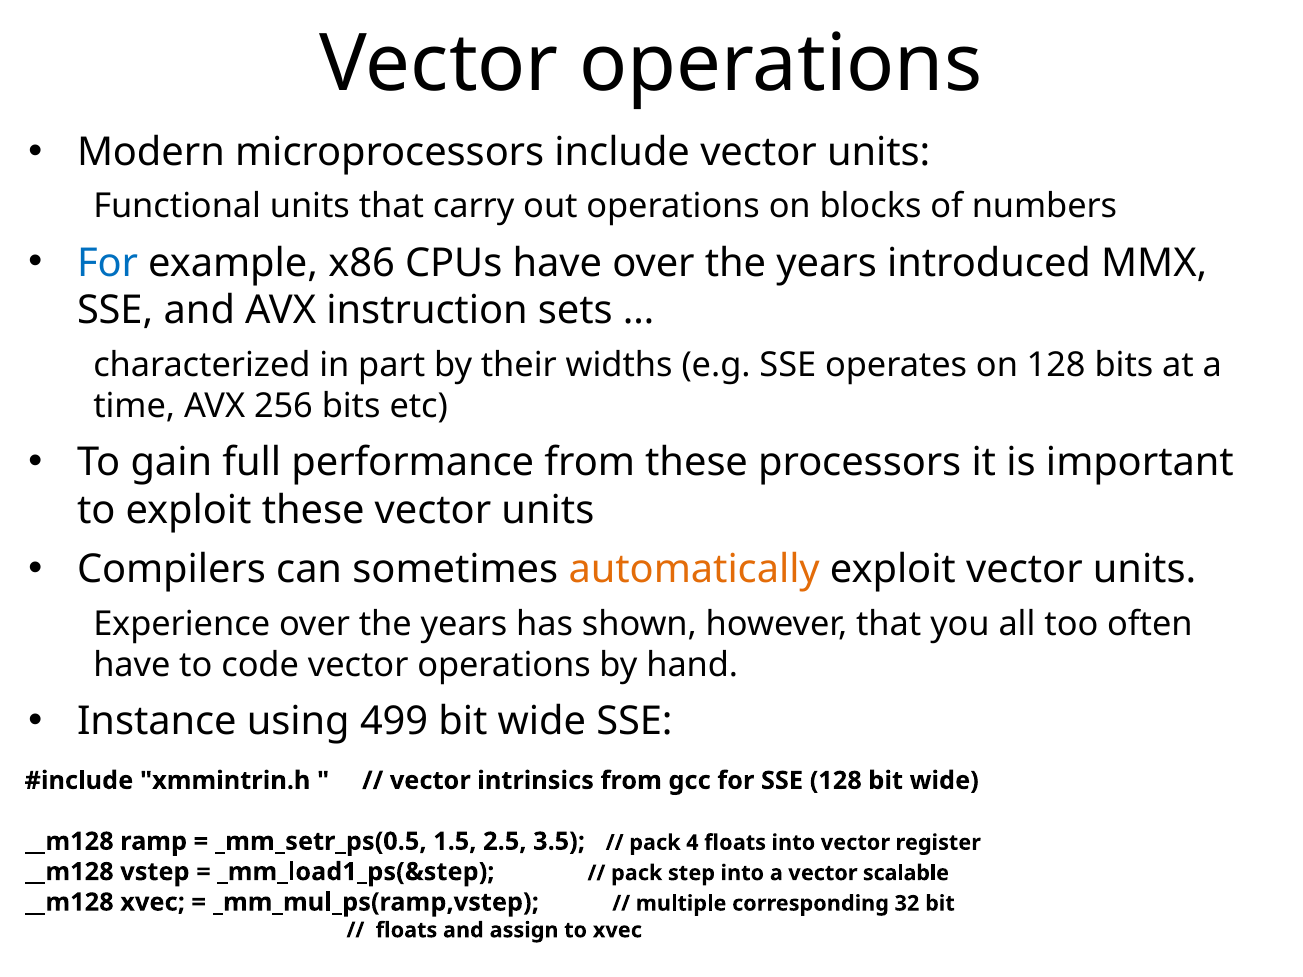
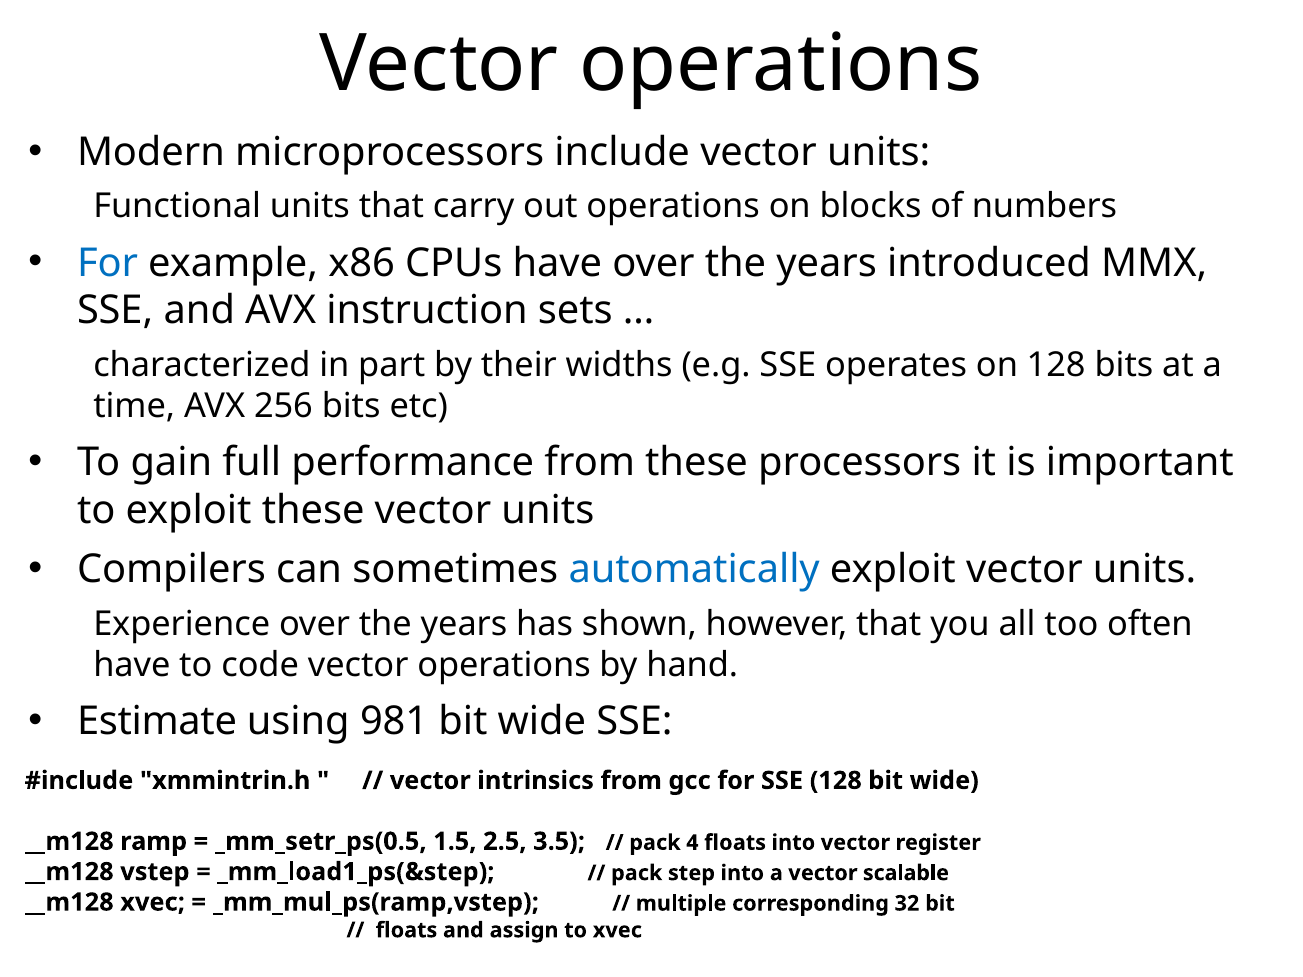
automatically colour: orange -> blue
Instance: Instance -> Estimate
499: 499 -> 981
